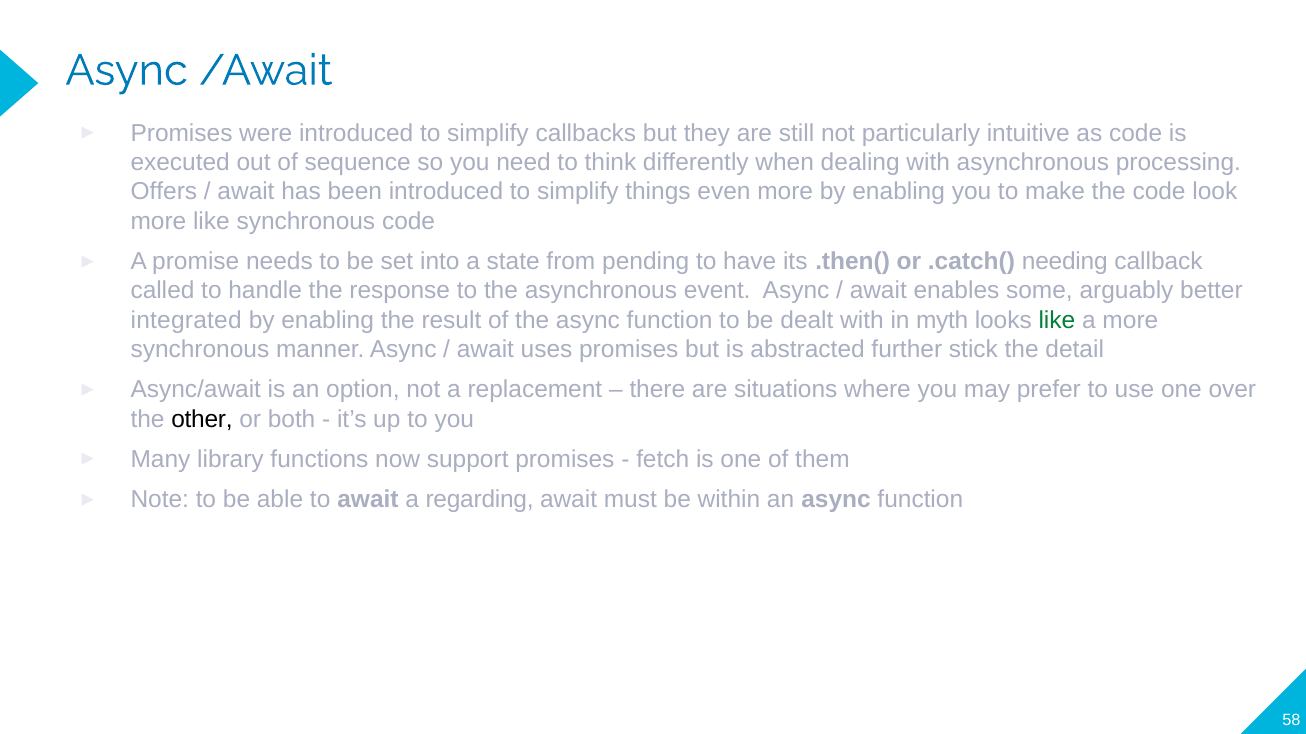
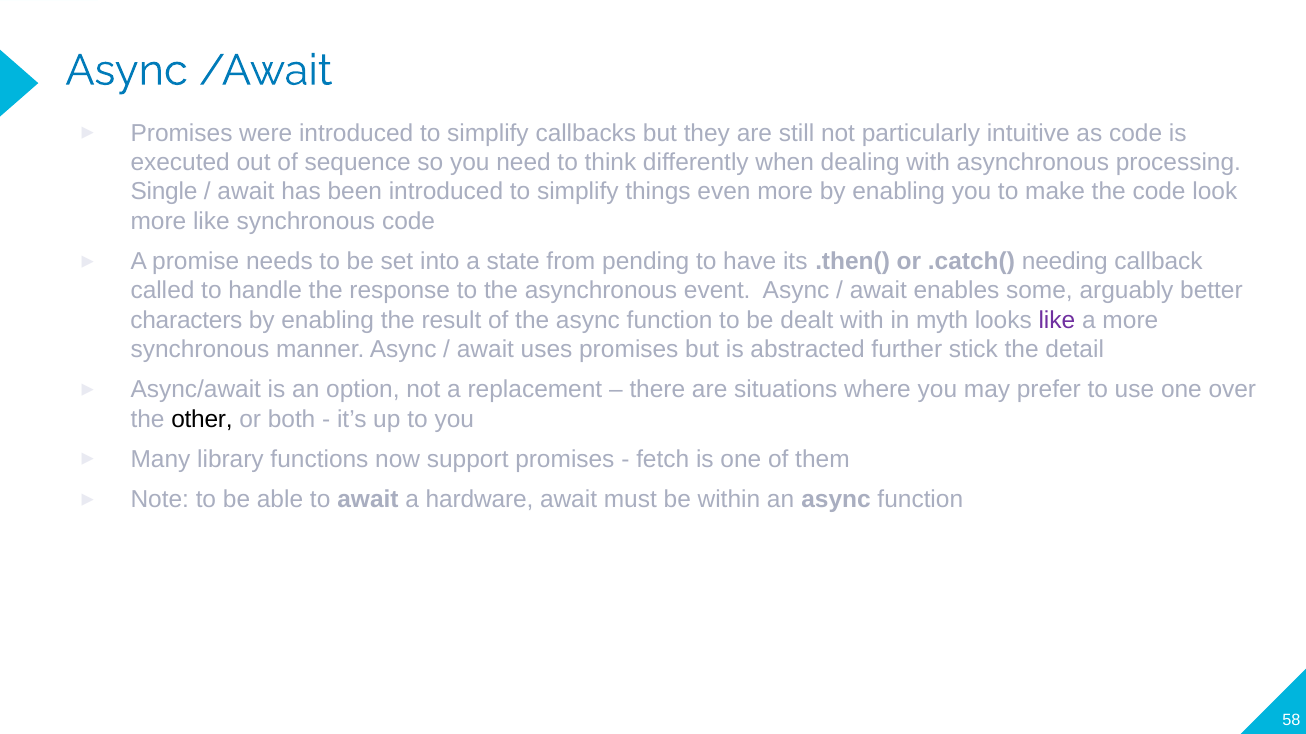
Offers: Offers -> Single
integrated: integrated -> characters
like at (1057, 320) colour: green -> purple
regarding: regarding -> hardware
